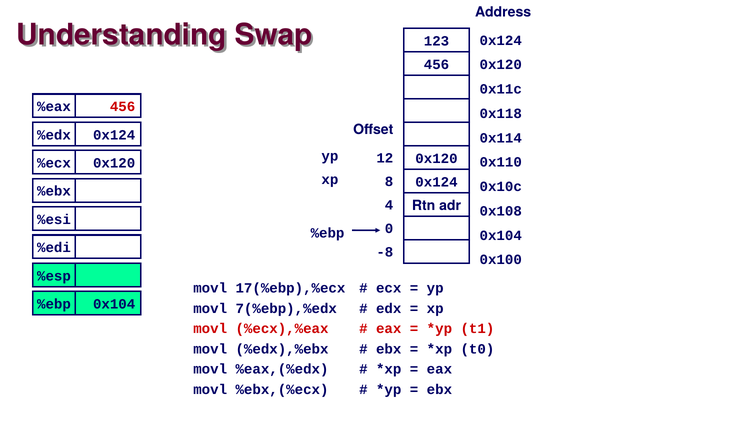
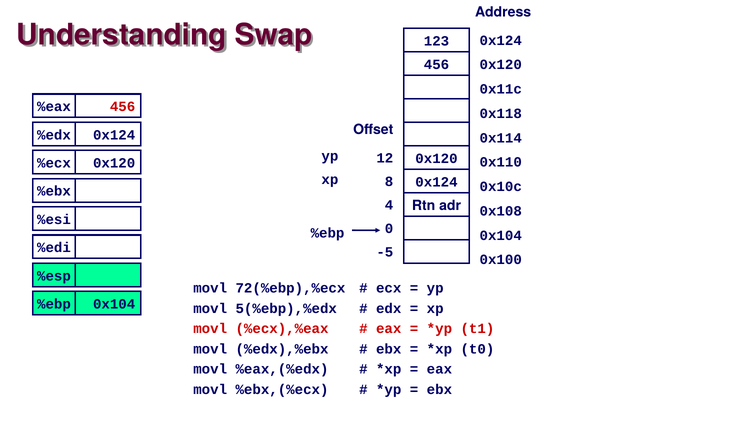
-8: -8 -> -5
17(%ebp),%ecx: 17(%ebp),%ecx -> 72(%ebp),%ecx
7(%ebp),%edx: 7(%ebp),%edx -> 5(%ebp),%edx
